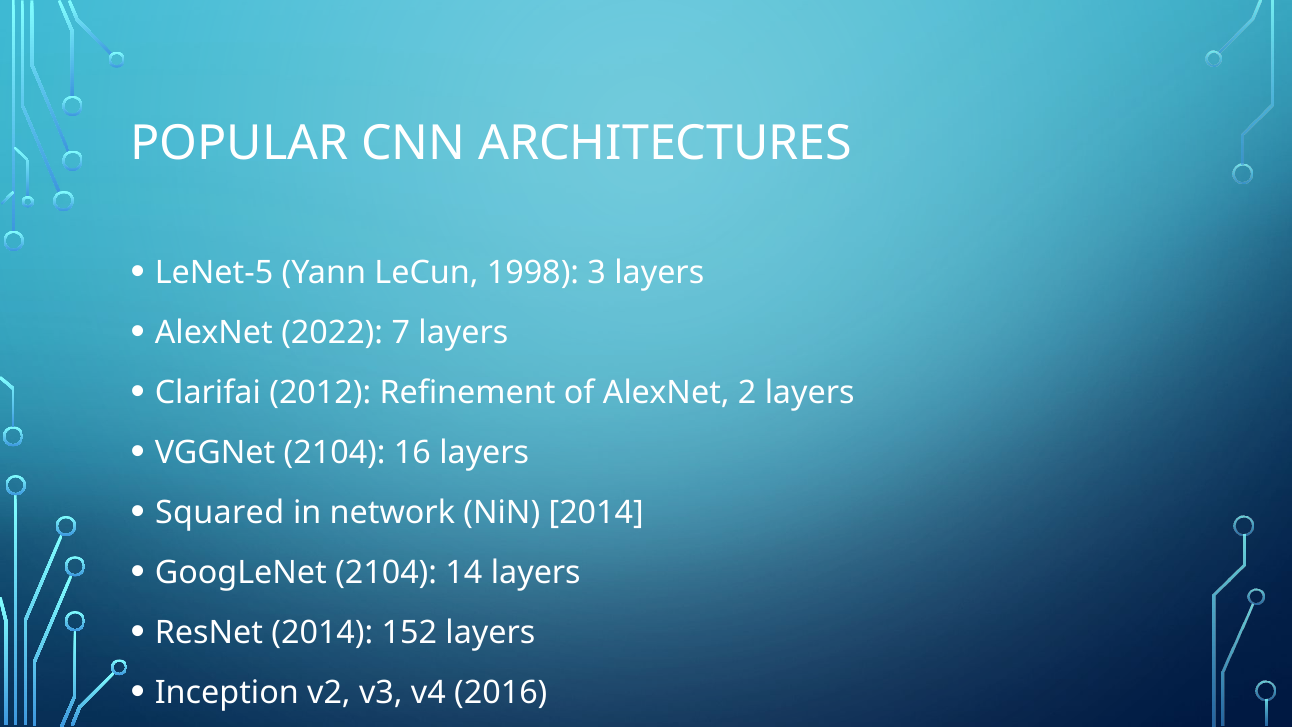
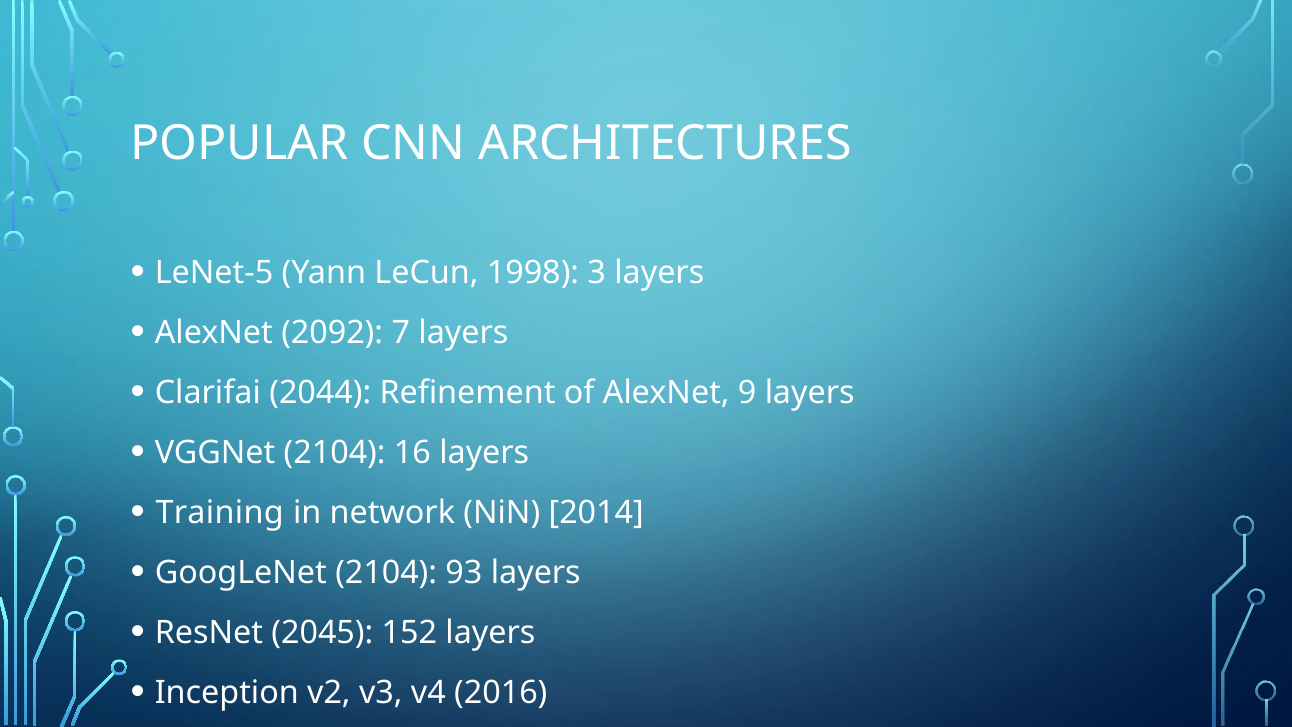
2022: 2022 -> 2092
2012: 2012 -> 2044
2: 2 -> 9
Squared: Squared -> Training
14: 14 -> 93
ResNet 2014: 2014 -> 2045
